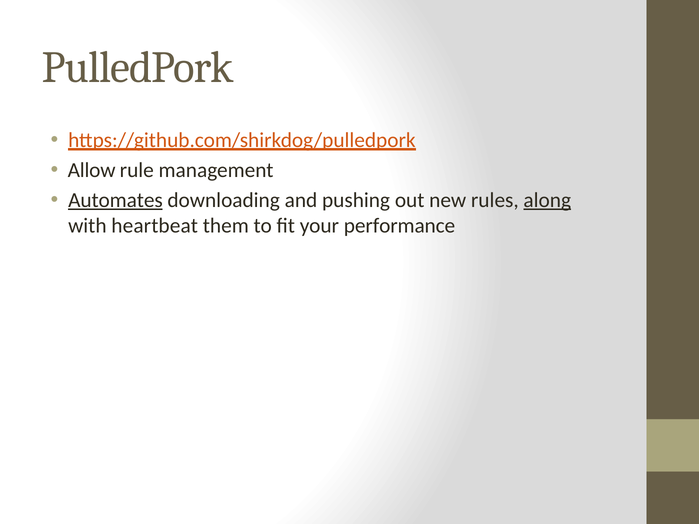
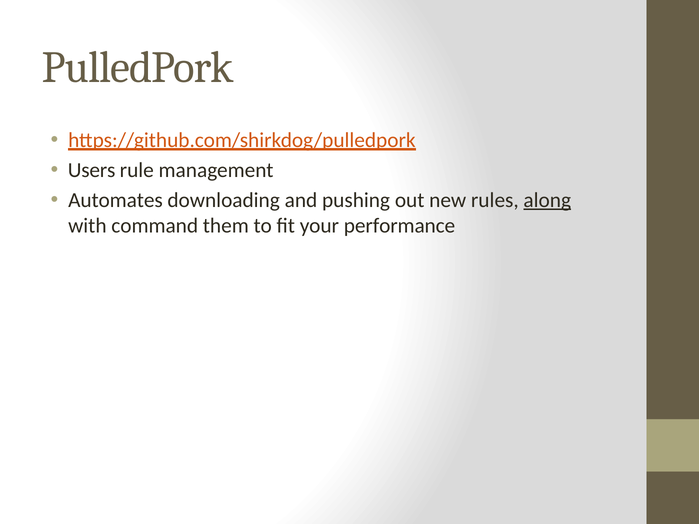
Allow: Allow -> Users
Automates underline: present -> none
heartbeat: heartbeat -> command
